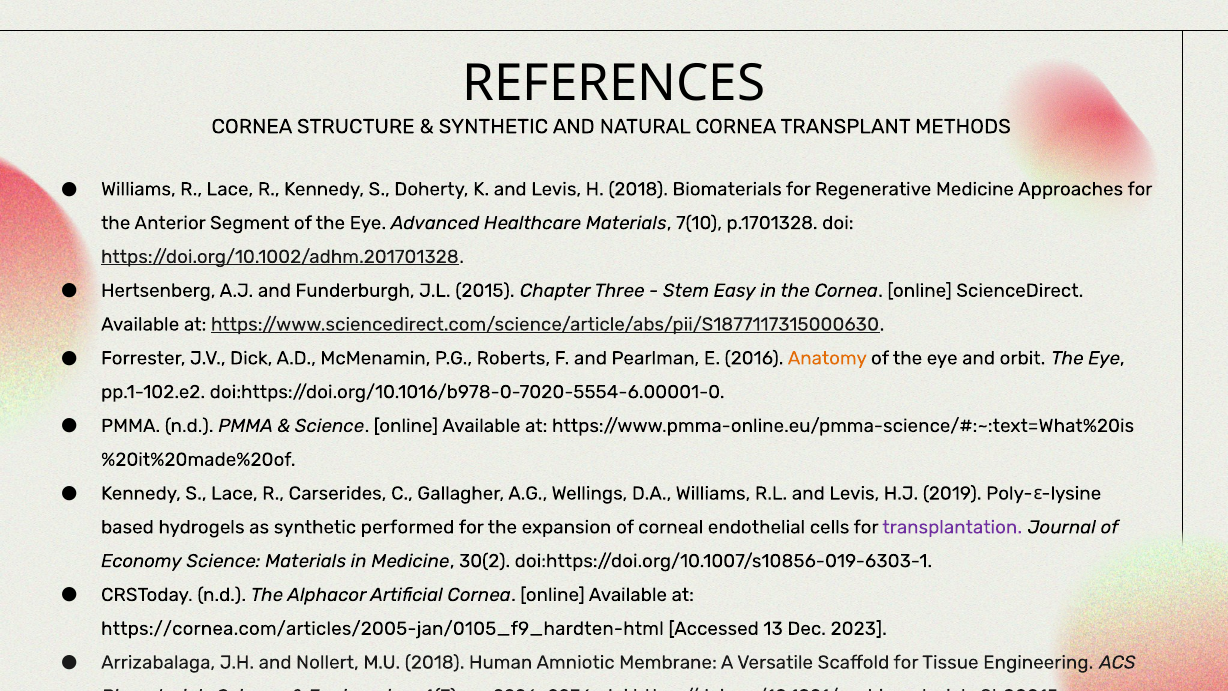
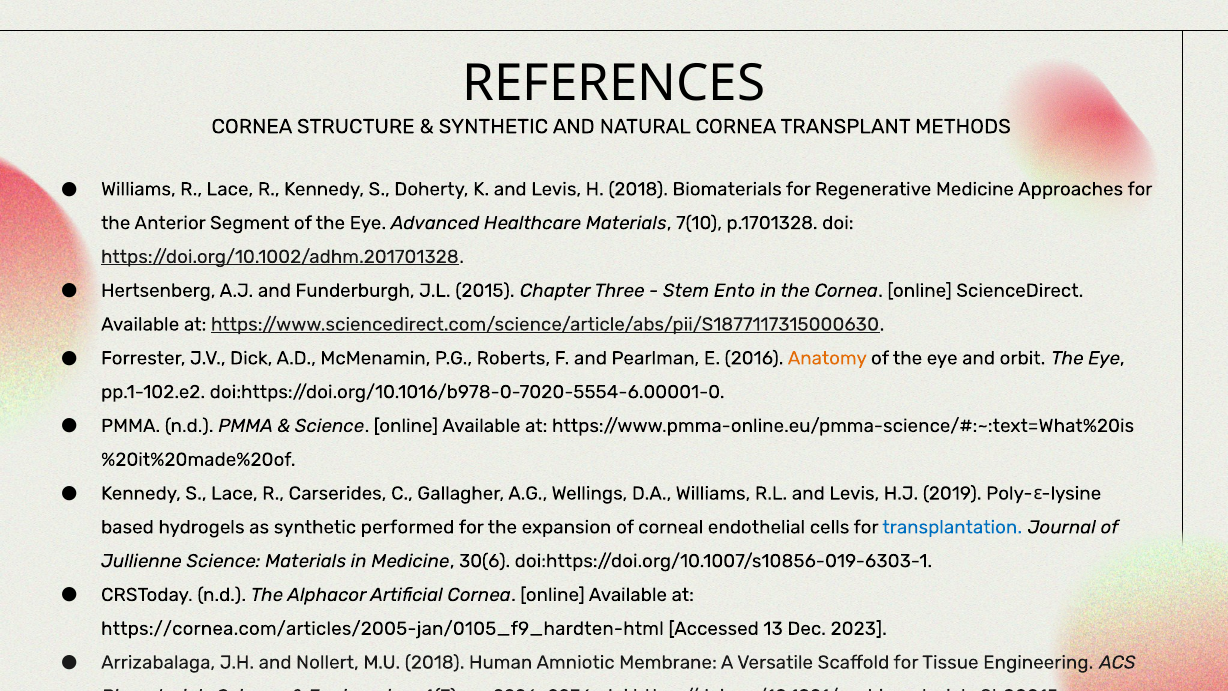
Easy: Easy -> Ento
transplantation colour: purple -> blue
Economy: Economy -> Jullienne
30(2: 30(2 -> 30(6
